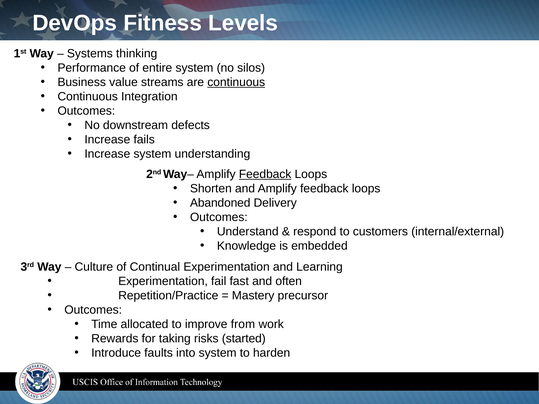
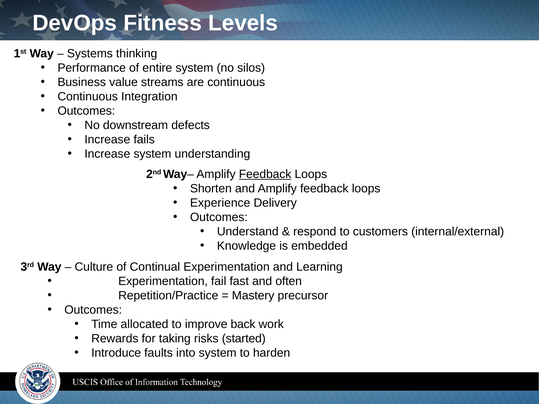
continuous at (236, 82) underline: present -> none
Abandoned: Abandoned -> Experience
from: from -> back
